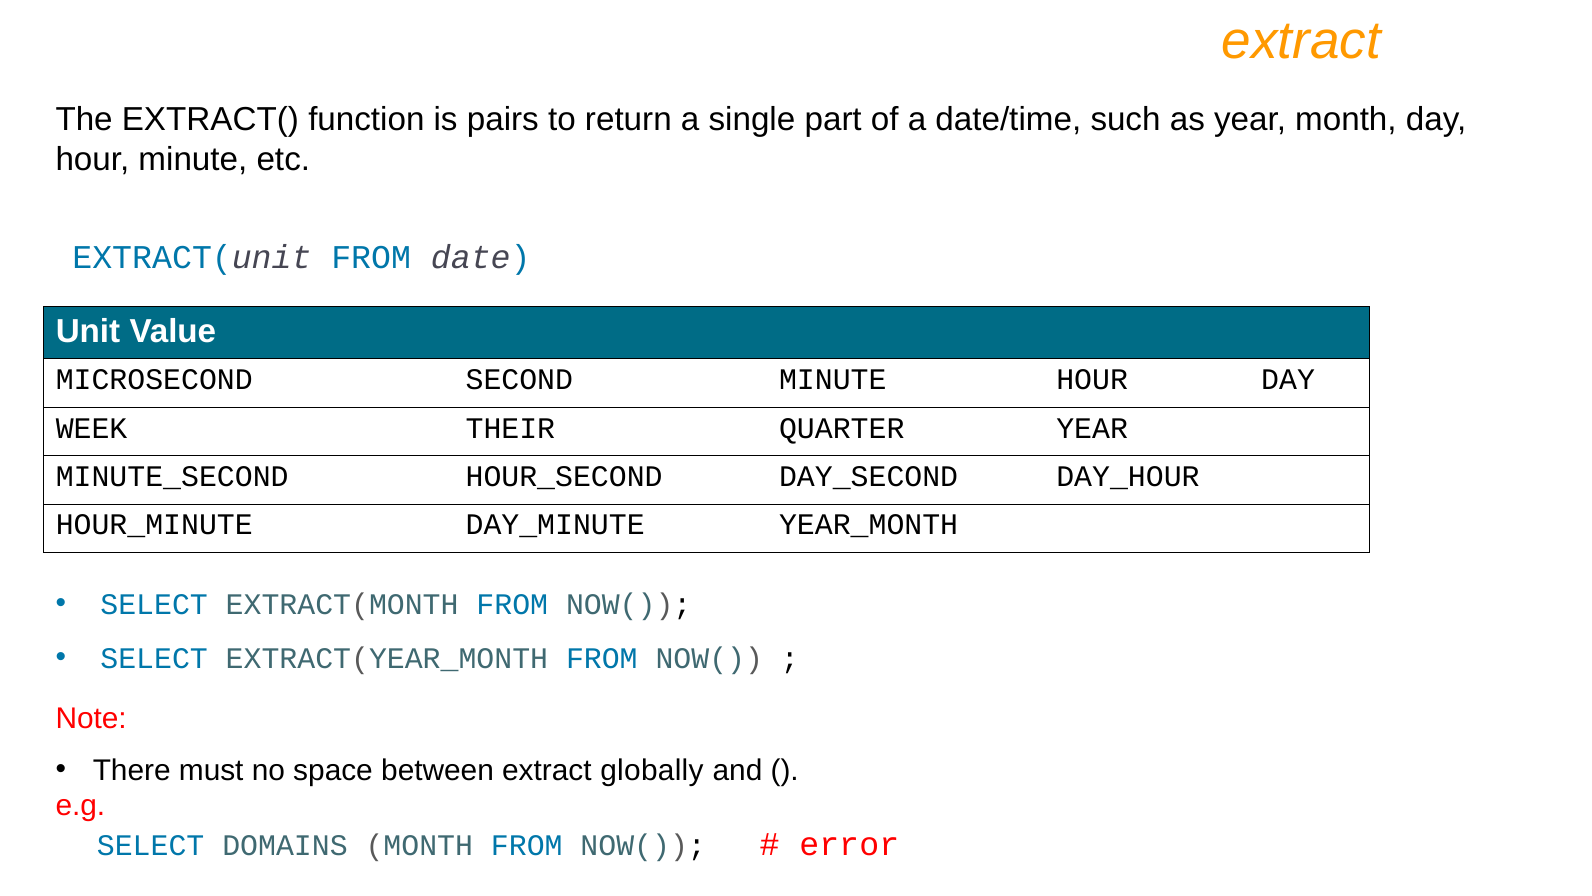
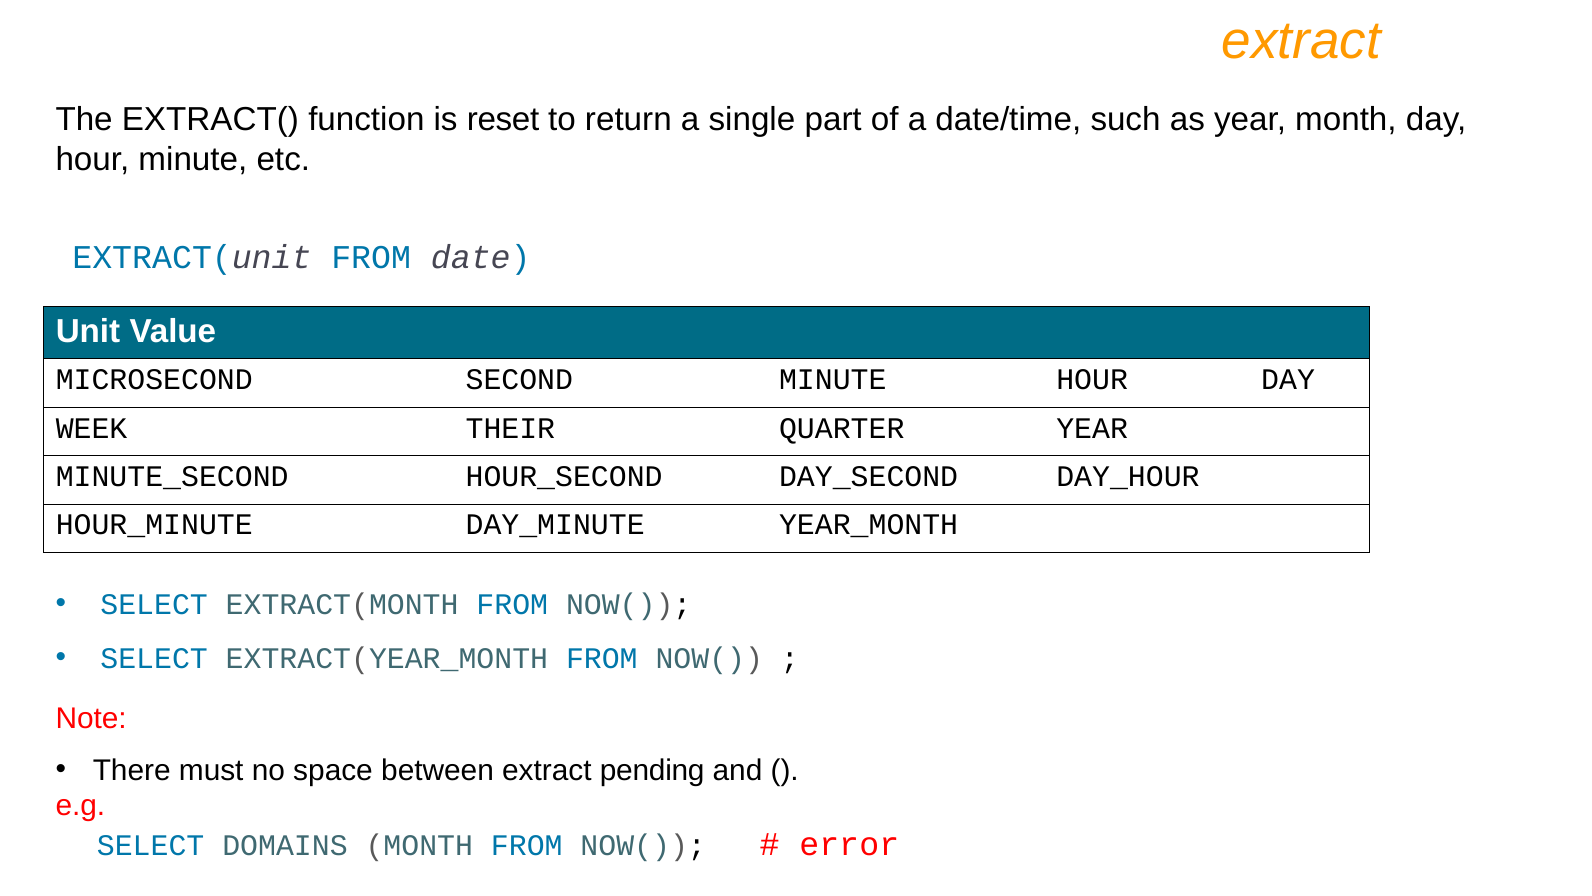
pairs: pairs -> reset
globally: globally -> pending
